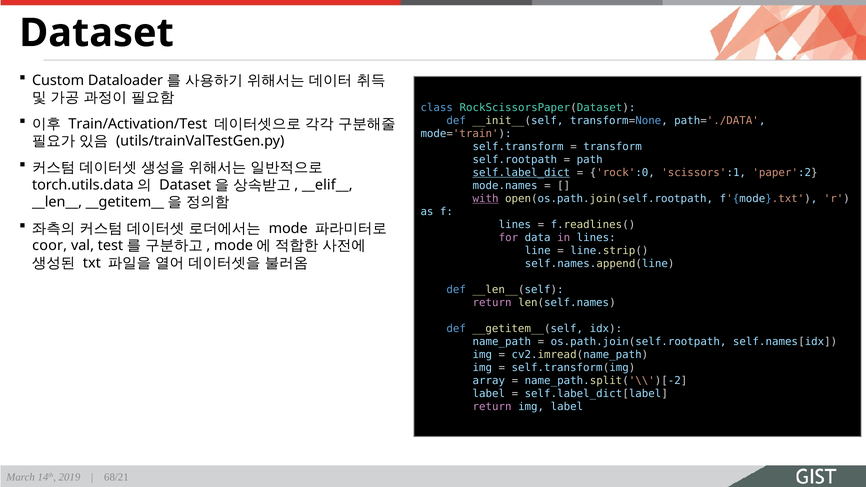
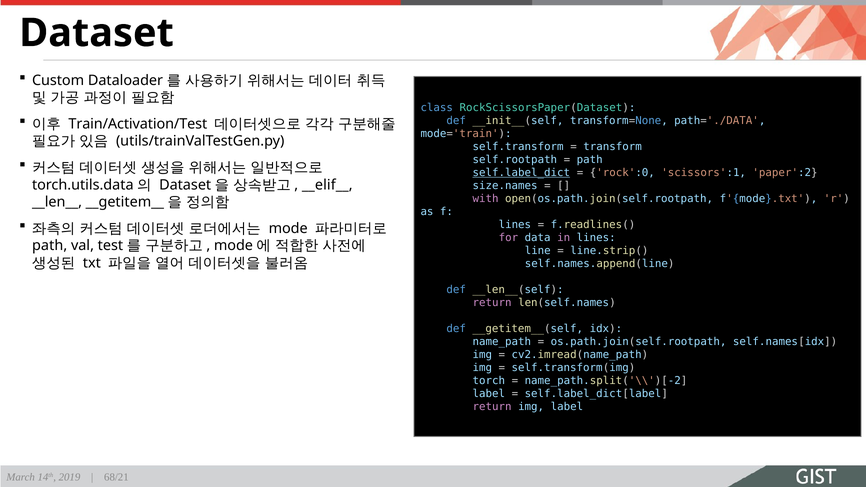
mode.names: mode.names -> size.names
with underline: present -> none
coor at (50, 246): coor -> path
array: array -> torch
